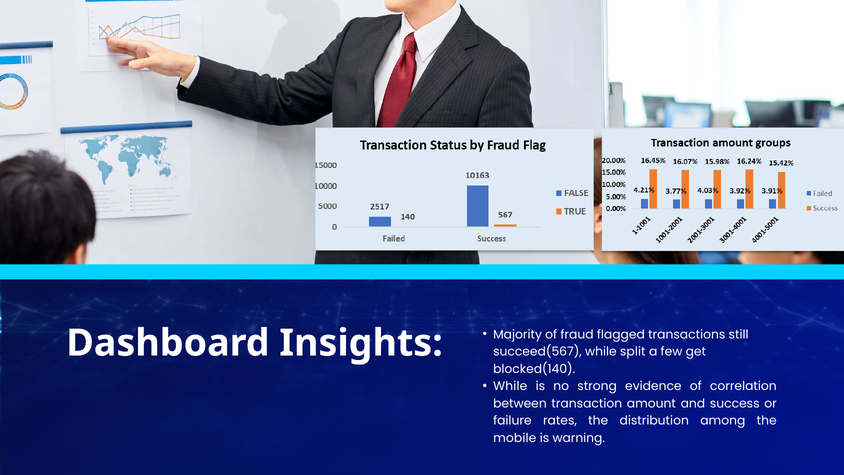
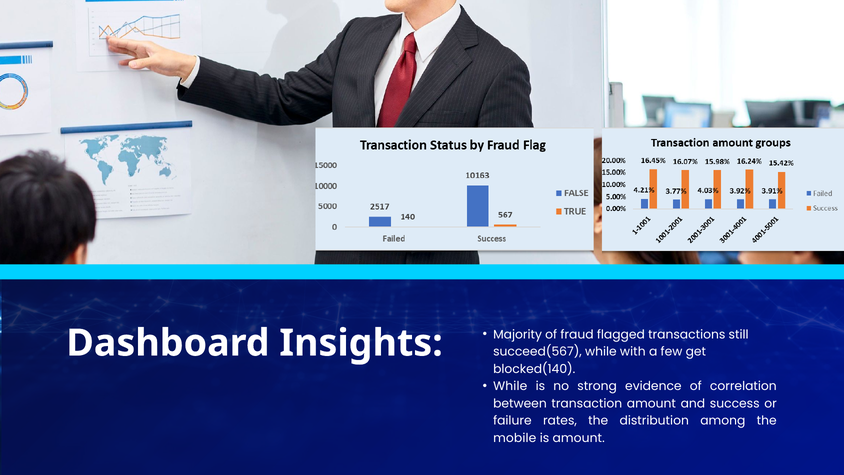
split: split -> with
is warning: warning -> amount
